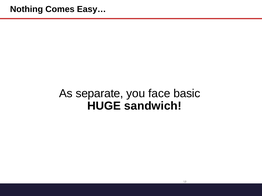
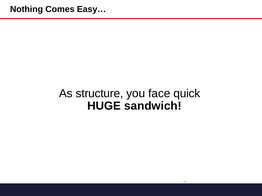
separate: separate -> structure
basic: basic -> quick
